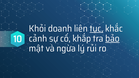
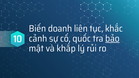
Khỏi: Khỏi -> Biến
tục underline: present -> none
khắp: khắp -> quốc
ngừa: ngừa -> khắp
